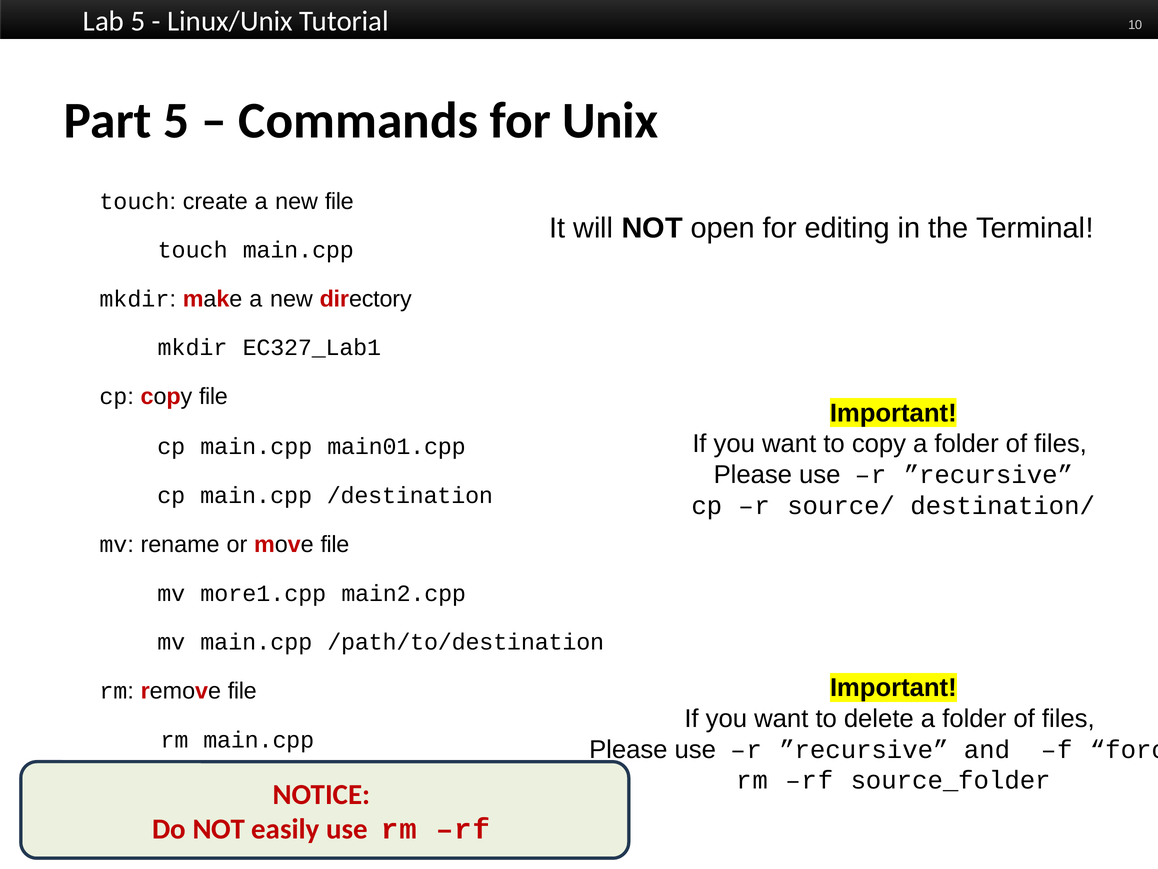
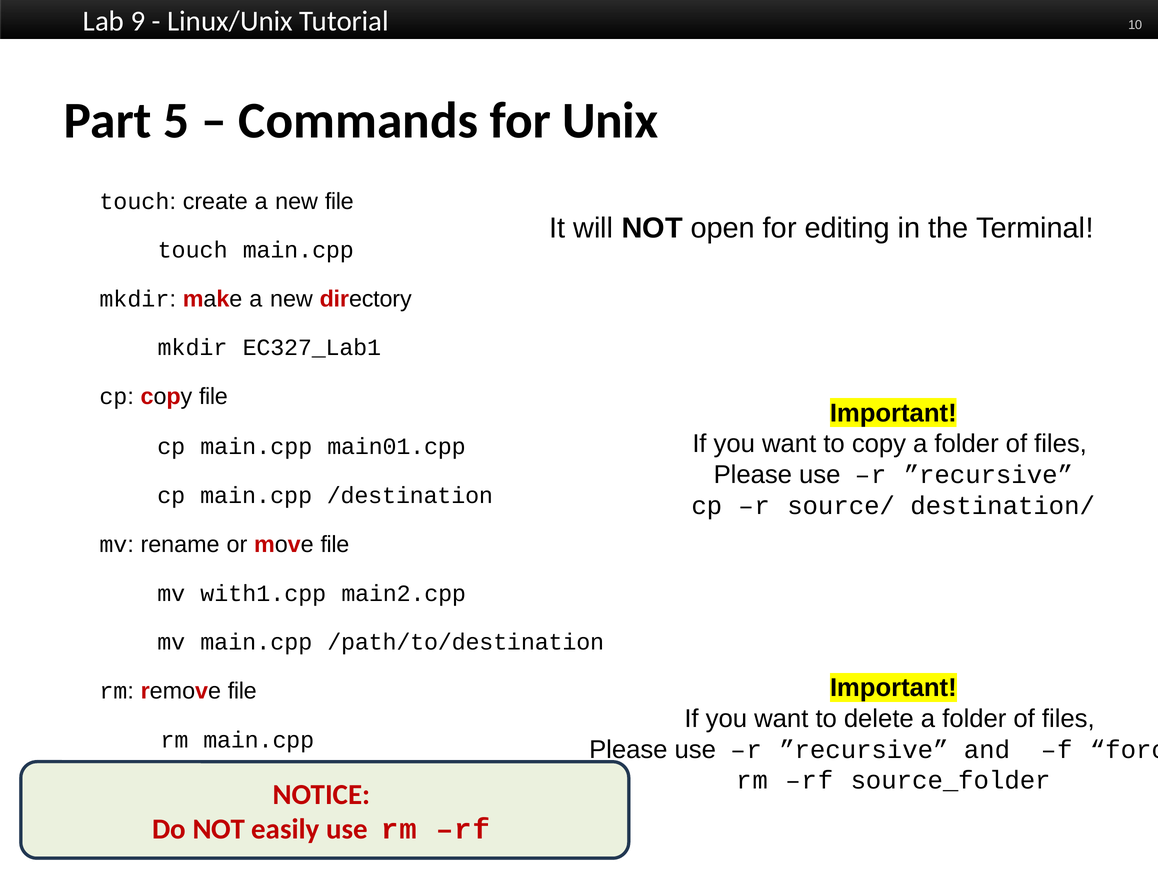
Lab 5: 5 -> 9
more1.cpp: more1.cpp -> with1.cpp
